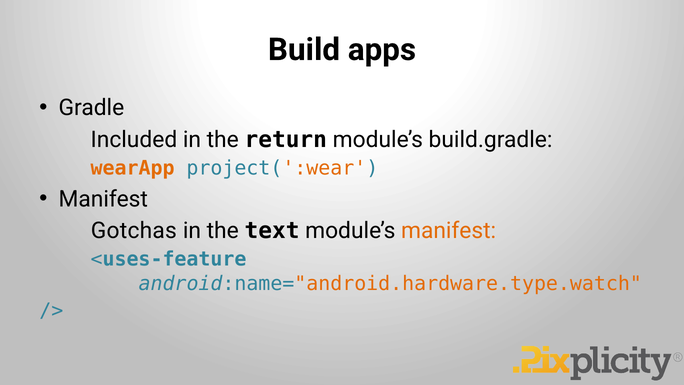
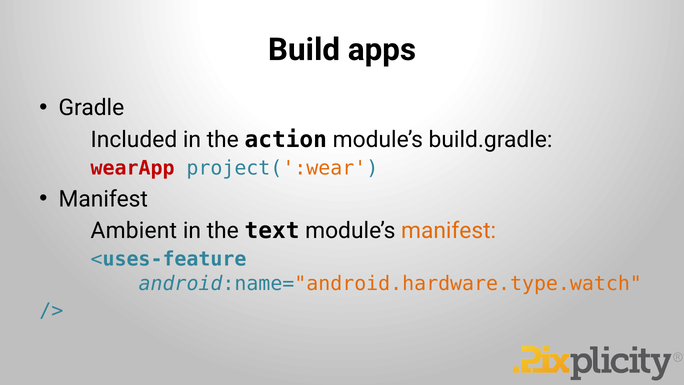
return: return -> action
wearApp colour: orange -> red
Gotchas: Gotchas -> Ambient
